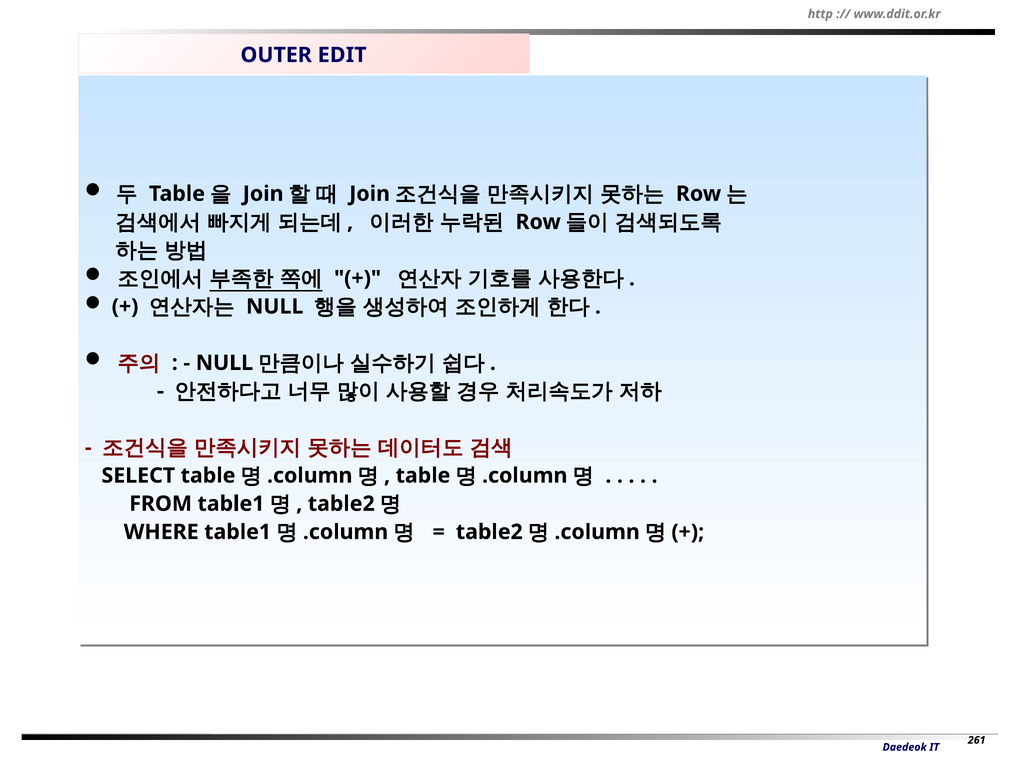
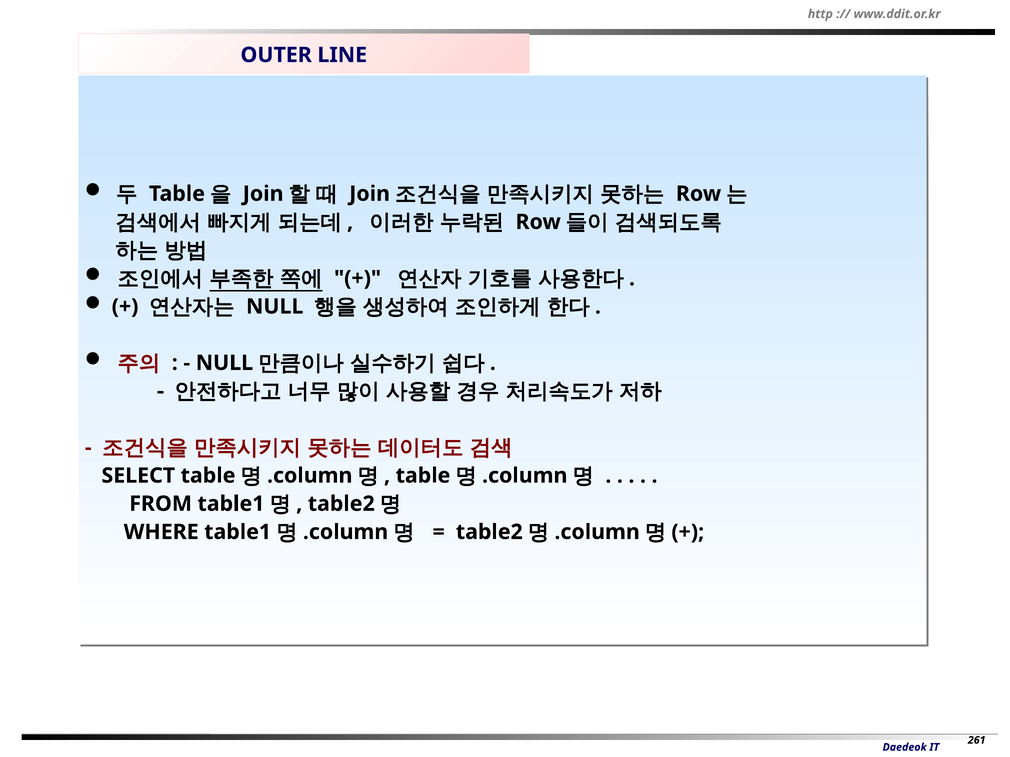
EDIT: EDIT -> LINE
